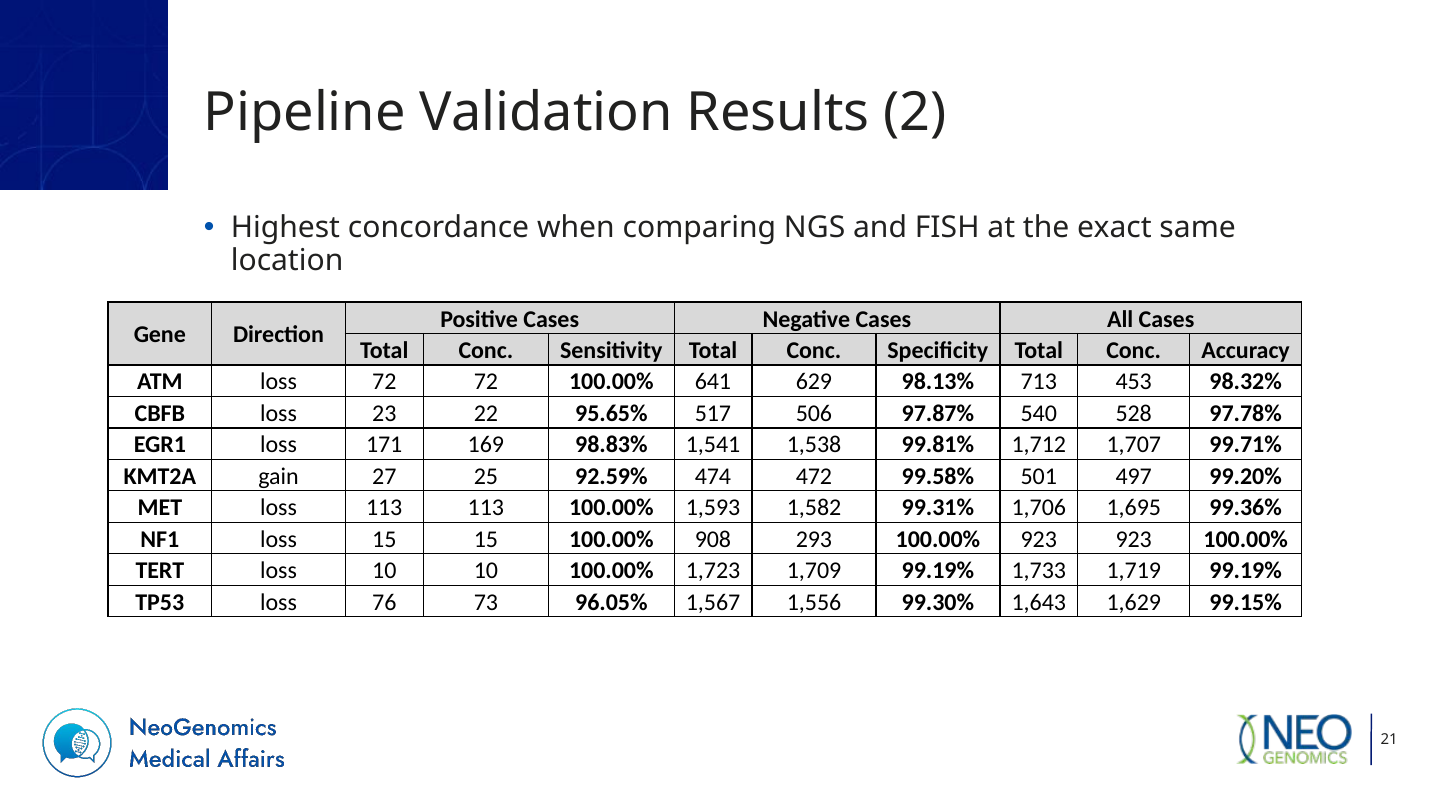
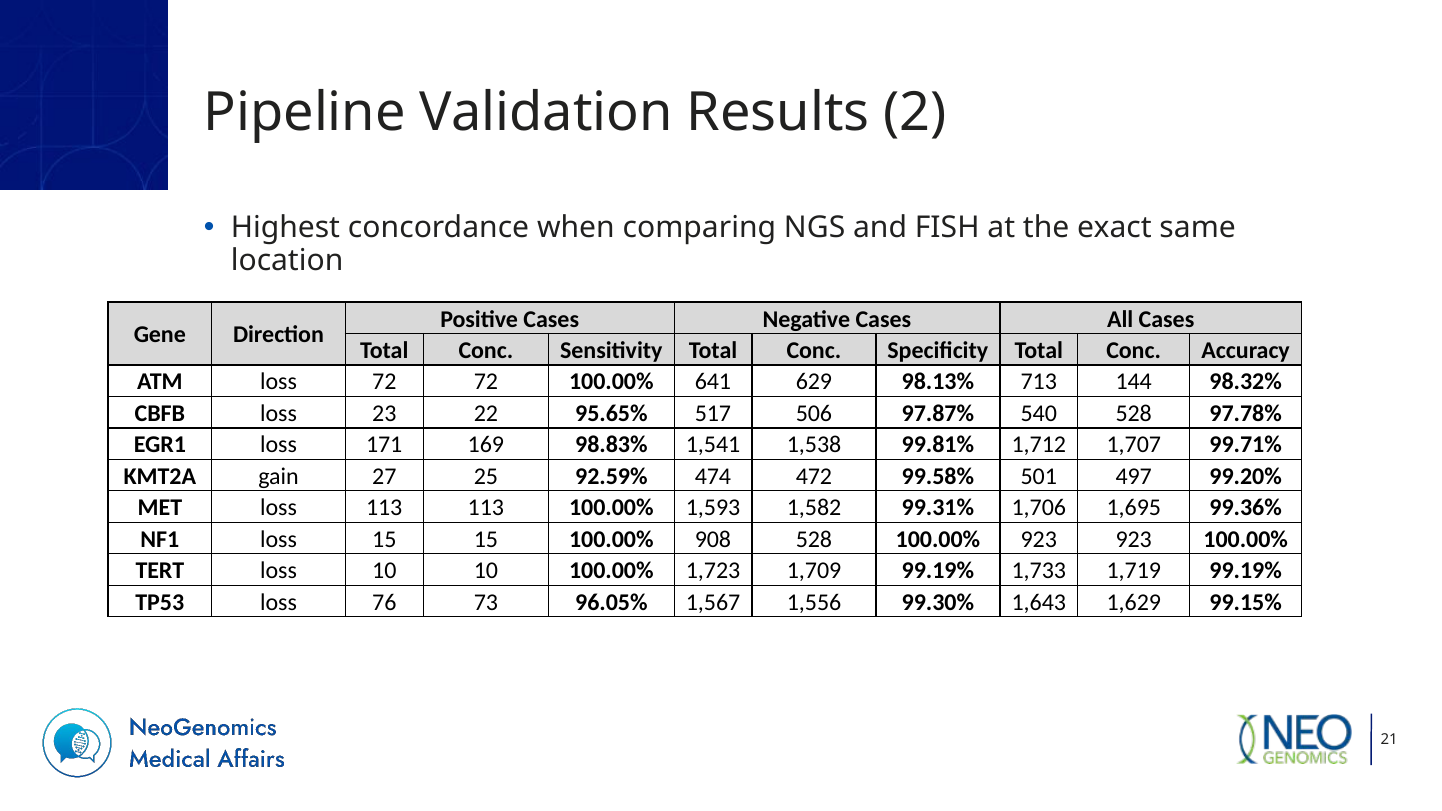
453: 453 -> 144
908 293: 293 -> 528
